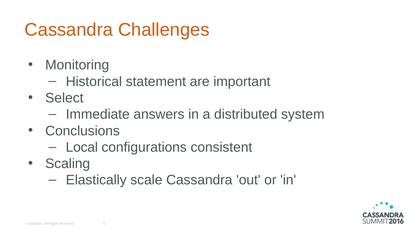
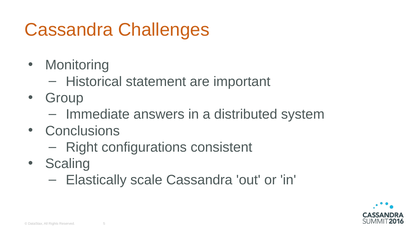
Select: Select -> Group
Local: Local -> Right
